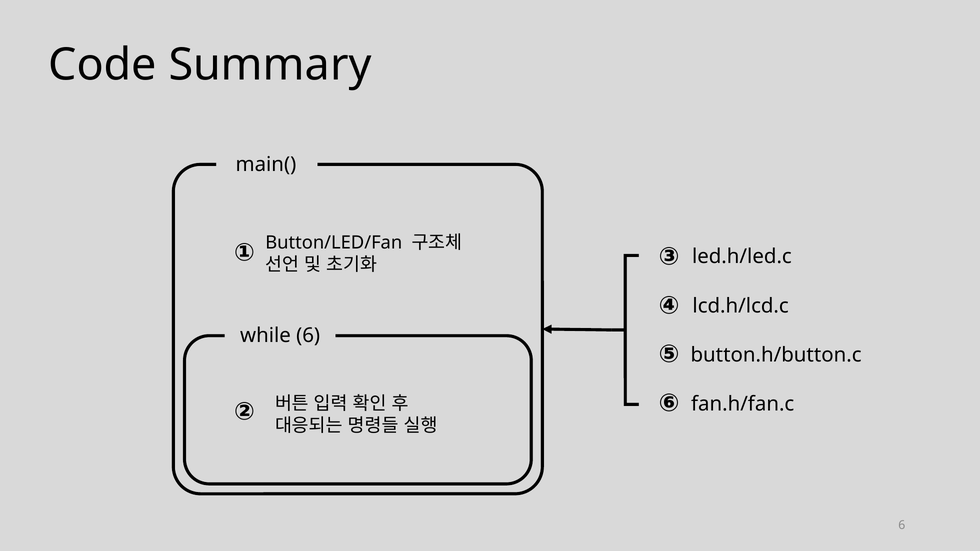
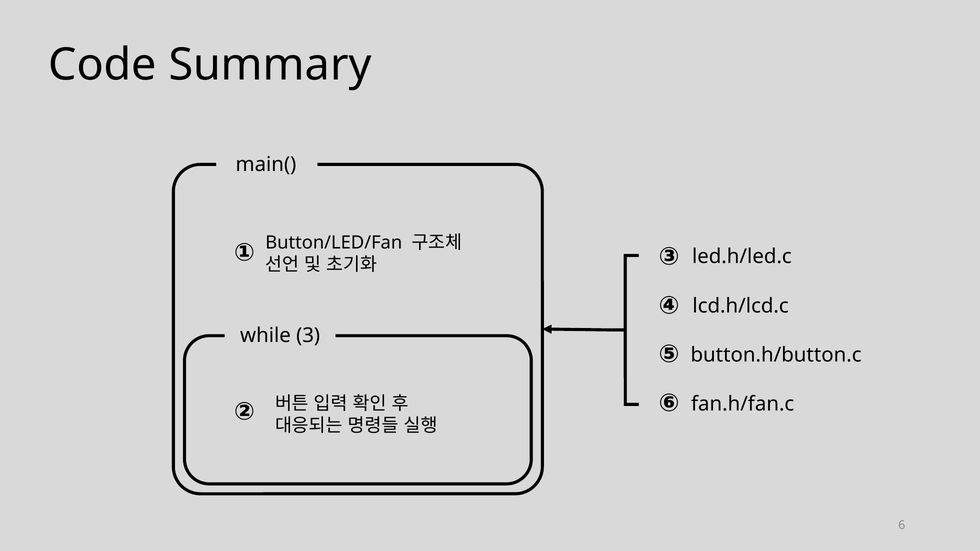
while 6: 6 -> 3
